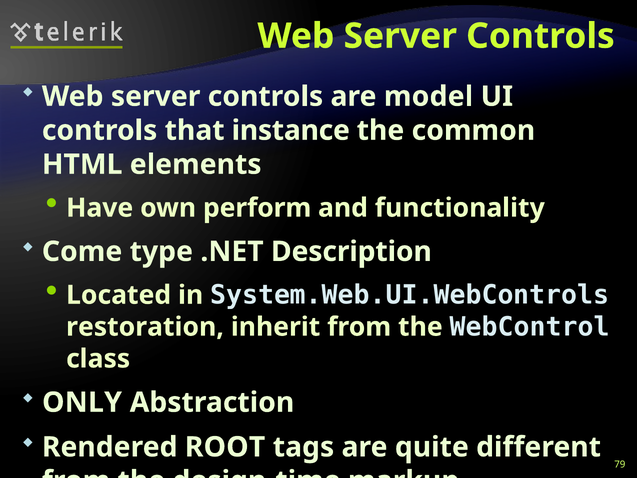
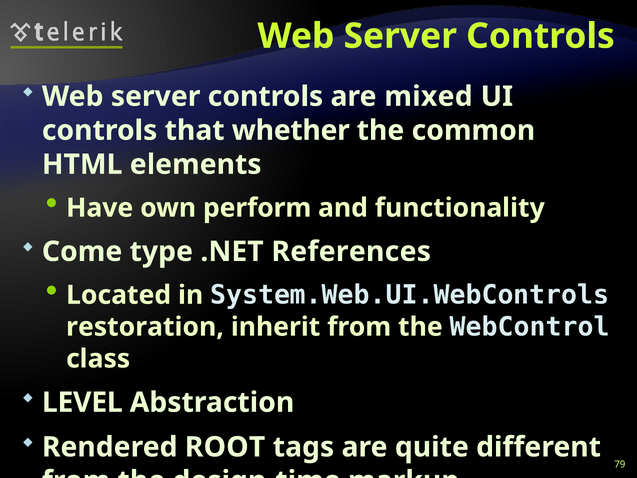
model: model -> mixed
instance: instance -> whether
Description: Description -> References
ONLY: ONLY -> LEVEL
